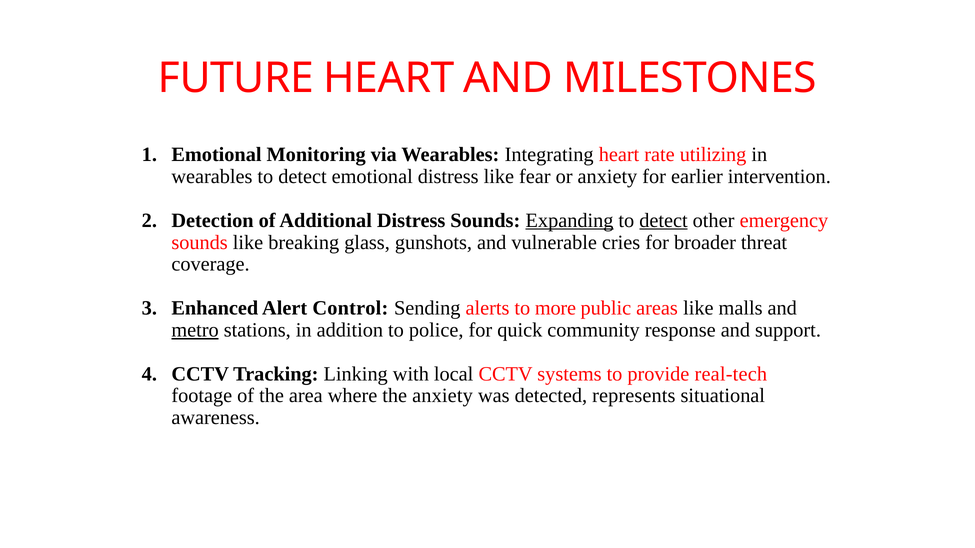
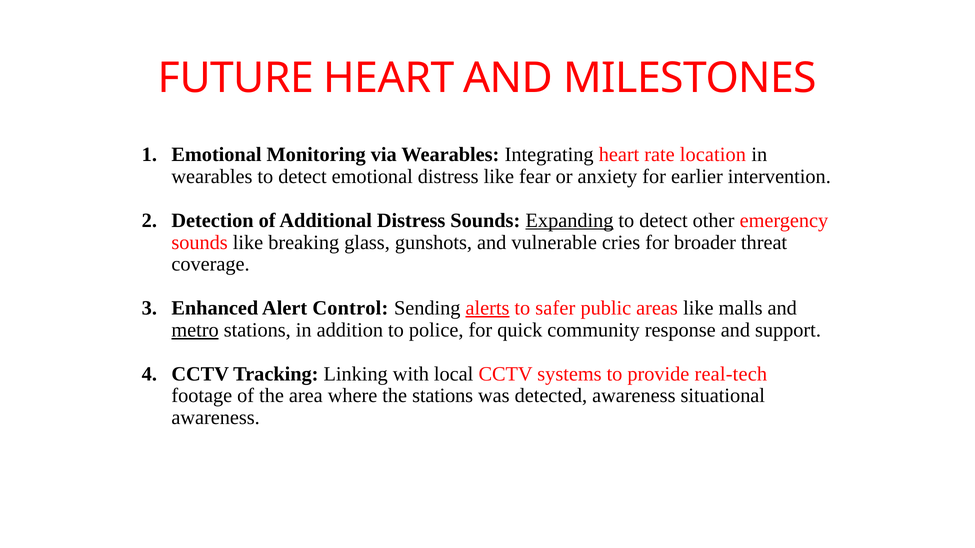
utilizing: utilizing -> location
detect at (663, 221) underline: present -> none
alerts underline: none -> present
more: more -> safer
the anxiety: anxiety -> stations
detected represents: represents -> awareness
